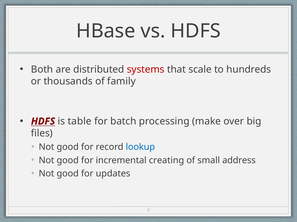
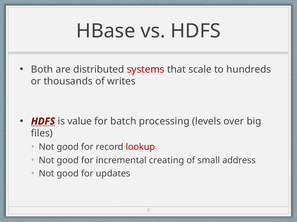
family: family -> writes
table: table -> value
make: make -> levels
lookup colour: blue -> red
